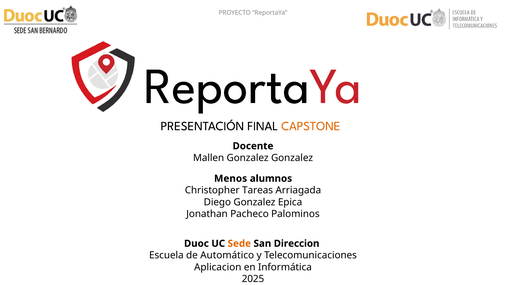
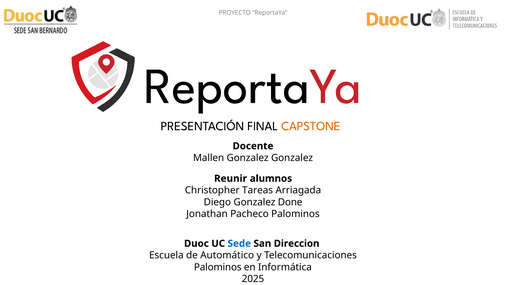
Menos: Menos -> Reunir
Epica: Epica -> Done
Sede colour: orange -> blue
Aplicacion at (218, 267): Aplicacion -> Palominos
